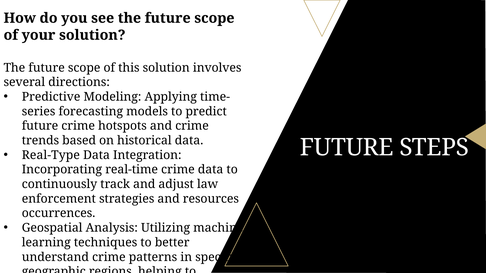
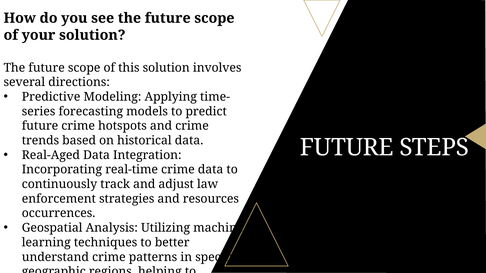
Real-Type: Real-Type -> Real-Aged
